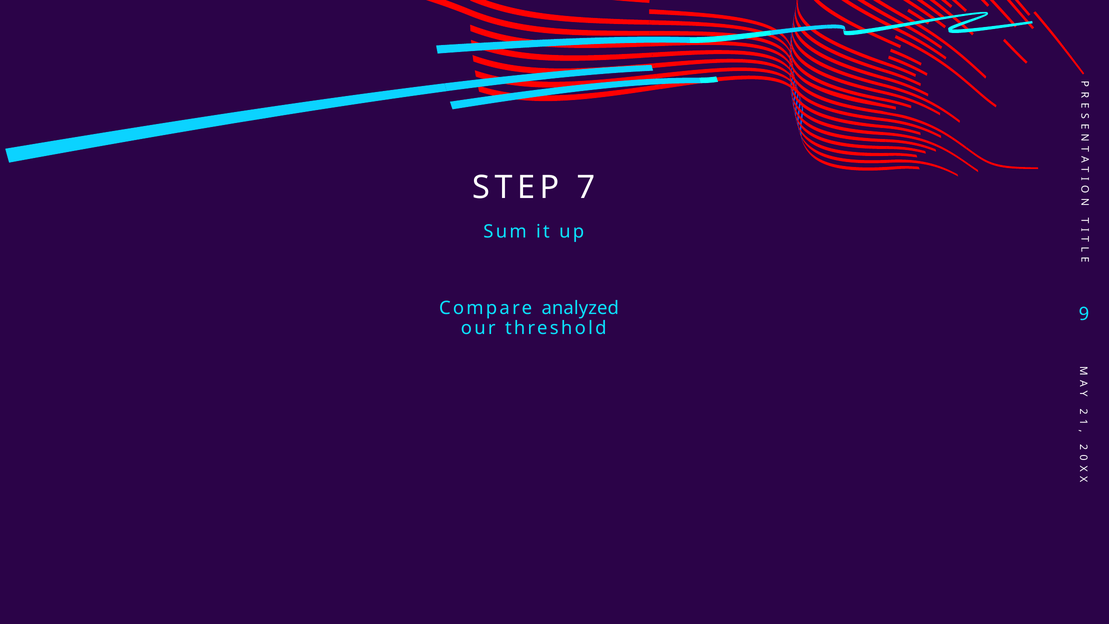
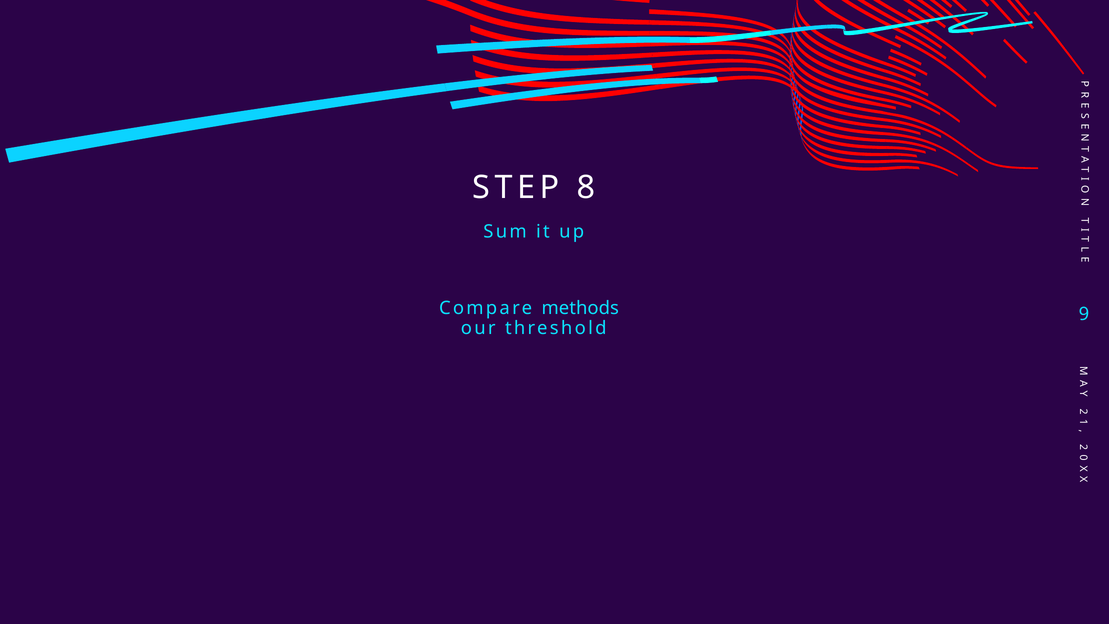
7: 7 -> 8
analyzed: analyzed -> methods
